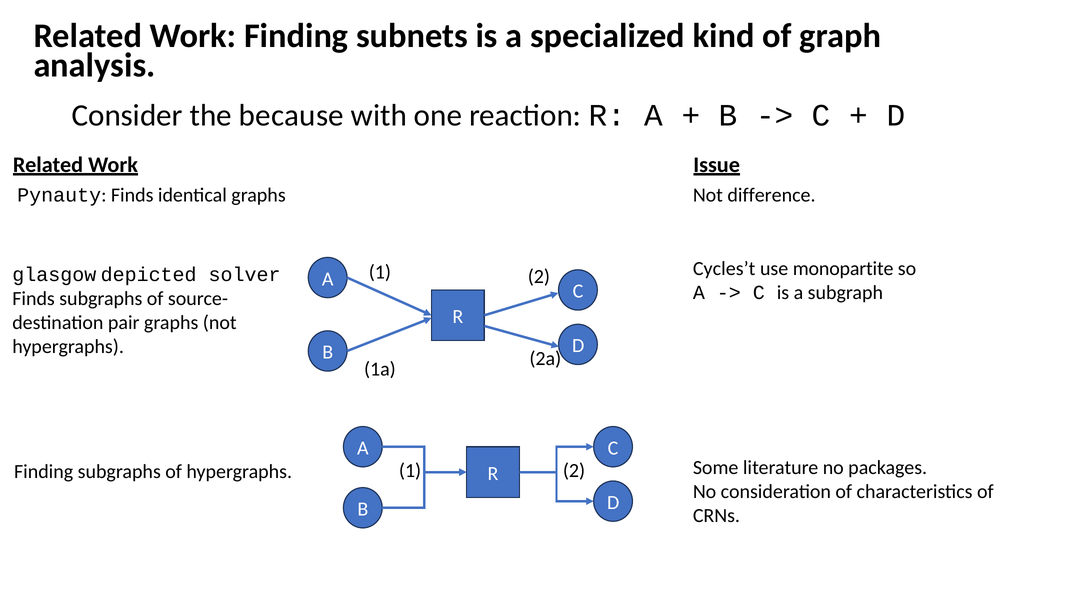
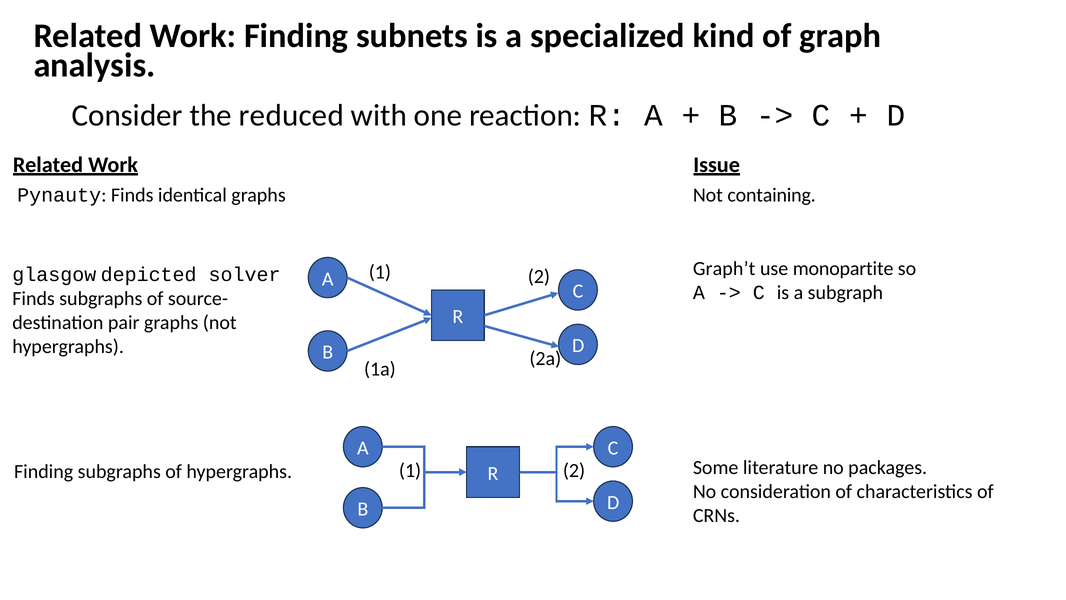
because: because -> reduced
difference: difference -> containing
Cycles’t: Cycles’t -> Graph’t
